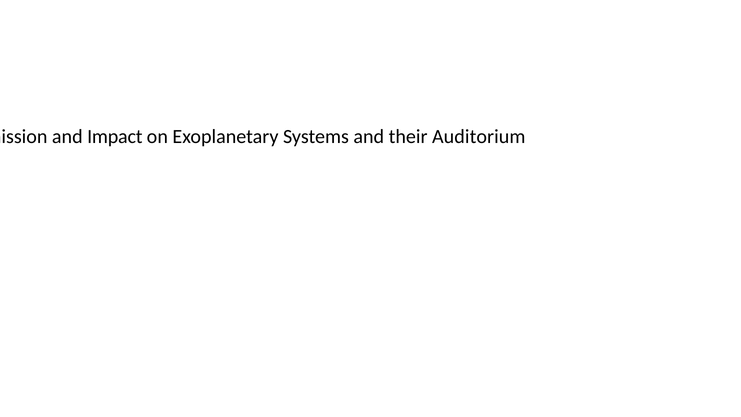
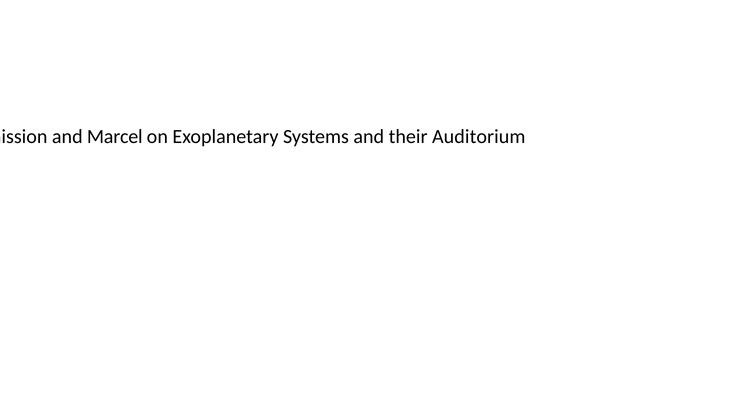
and Impact: Impact -> Marcel
